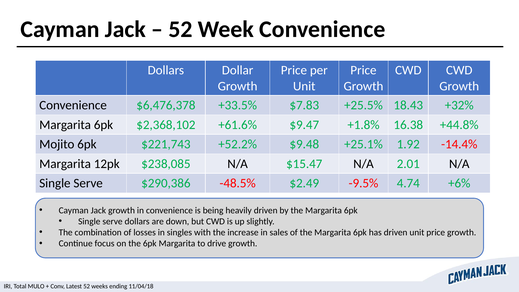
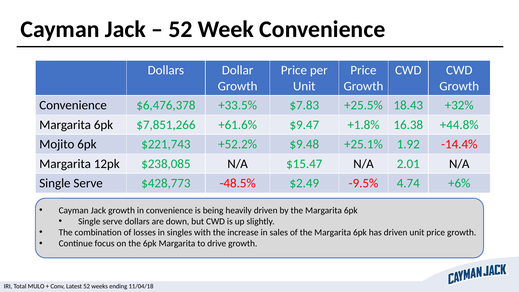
$2,368,102: $2,368,102 -> $7,851,266
$290,386: $290,386 -> $428,773
